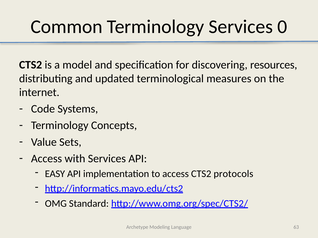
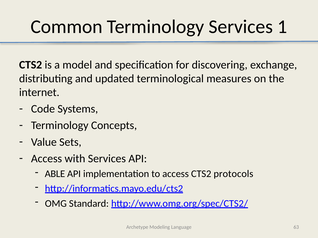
0: 0 -> 1
resources: resources -> exchange
EASY: EASY -> ABLE
